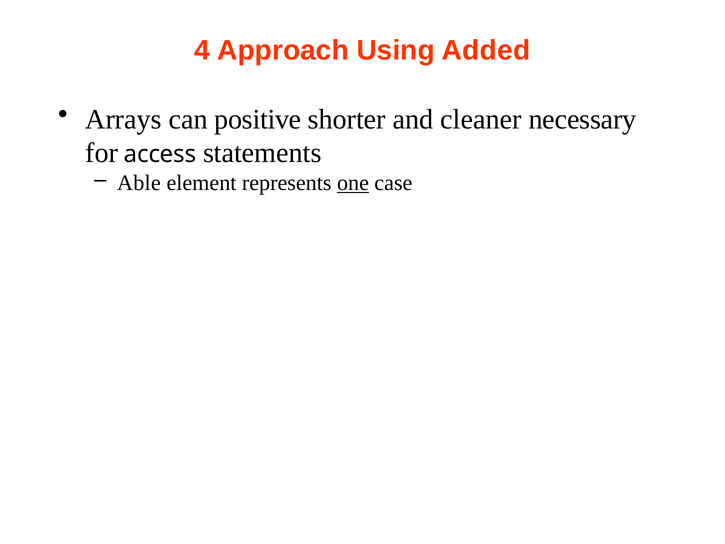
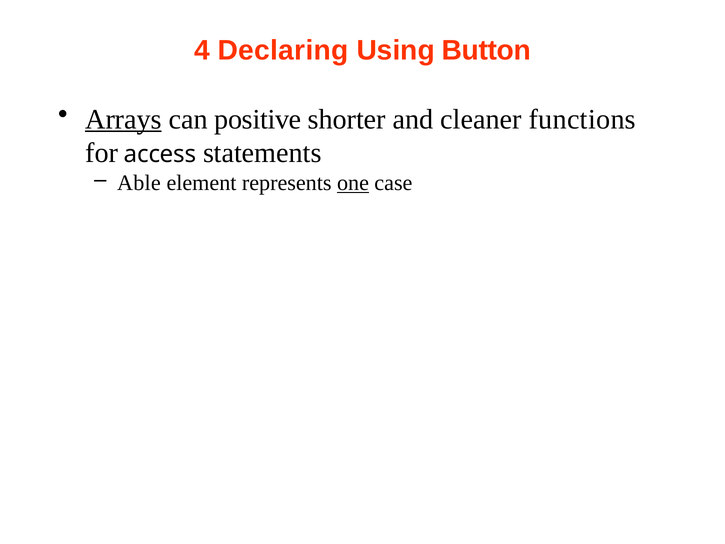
Approach: Approach -> Declaring
Added: Added -> Button
Arrays underline: none -> present
necessary: necessary -> functions
